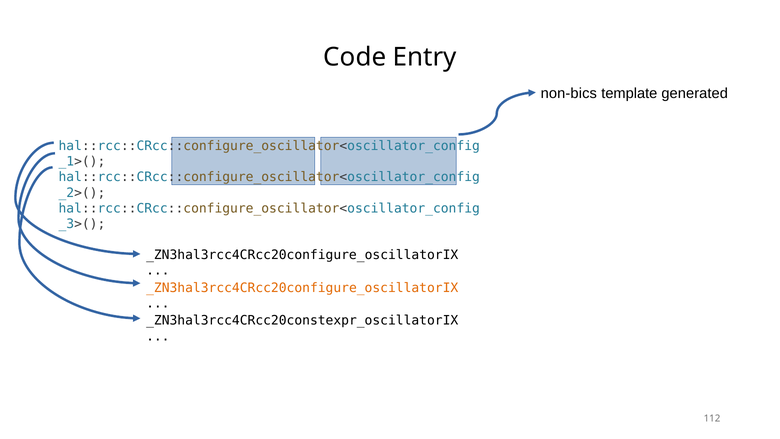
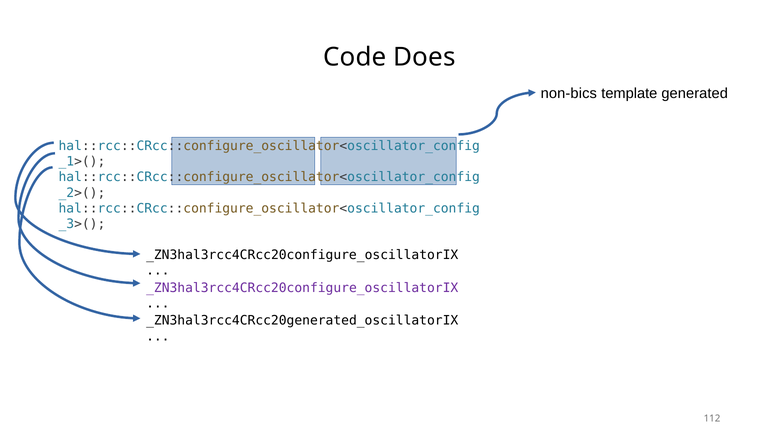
Entry: Entry -> Does
_ZN3hal3rcc4CRcc20configure_oscillatorIX at (302, 288) colour: orange -> purple
_ZN3hal3rcc4CRcc20constexpr_oscillatorIX: _ZN3hal3rcc4CRcc20constexpr_oscillatorIX -> _ZN3hal3rcc4CRcc20generated_oscillatorIX
